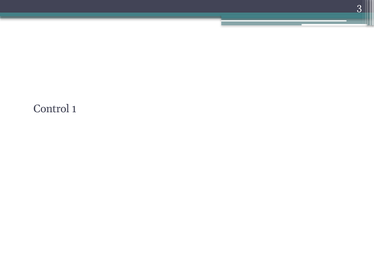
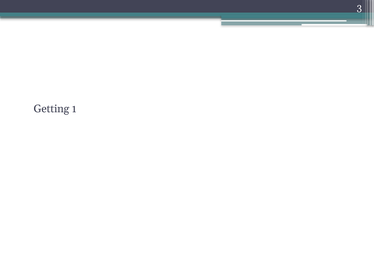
Control: Control -> Getting
